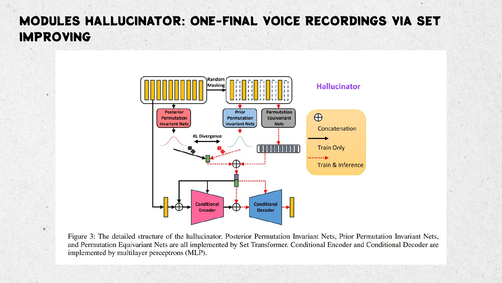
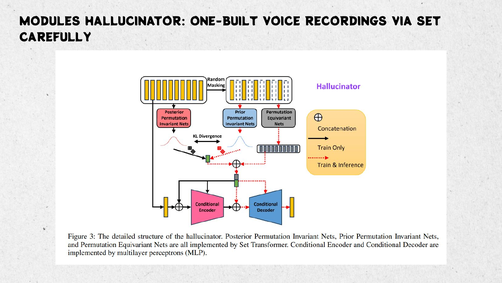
ONE-FINAL: ONE-FINAL -> ONE-BUILT
IMPROVING: IMPROVING -> CAREFULLY
